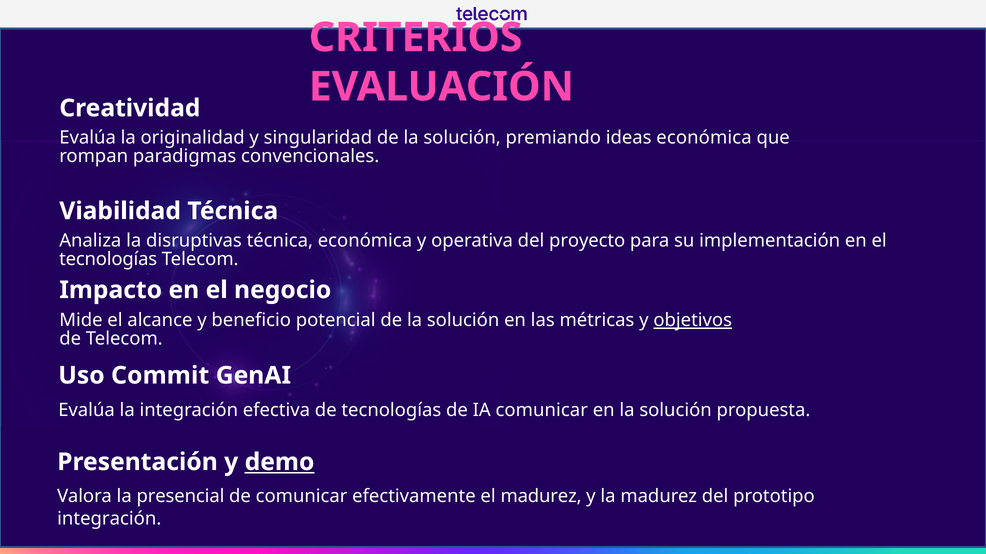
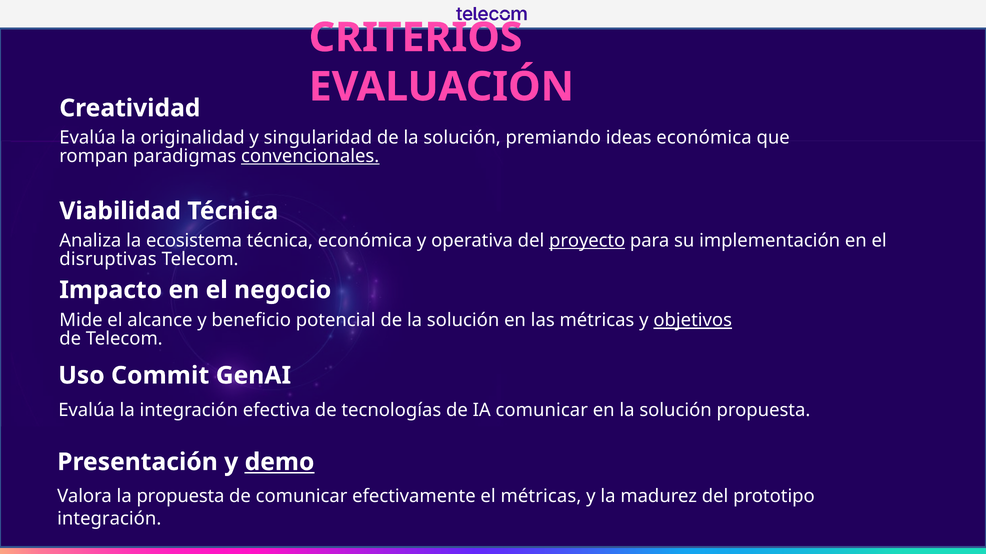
convencionales underline: none -> present
disruptivas: disruptivas -> ecosistema
proyecto underline: none -> present
tecnologías at (108, 259): tecnologías -> disruptivas
la presencial: presencial -> propuesta
el madurez: madurez -> métricas
